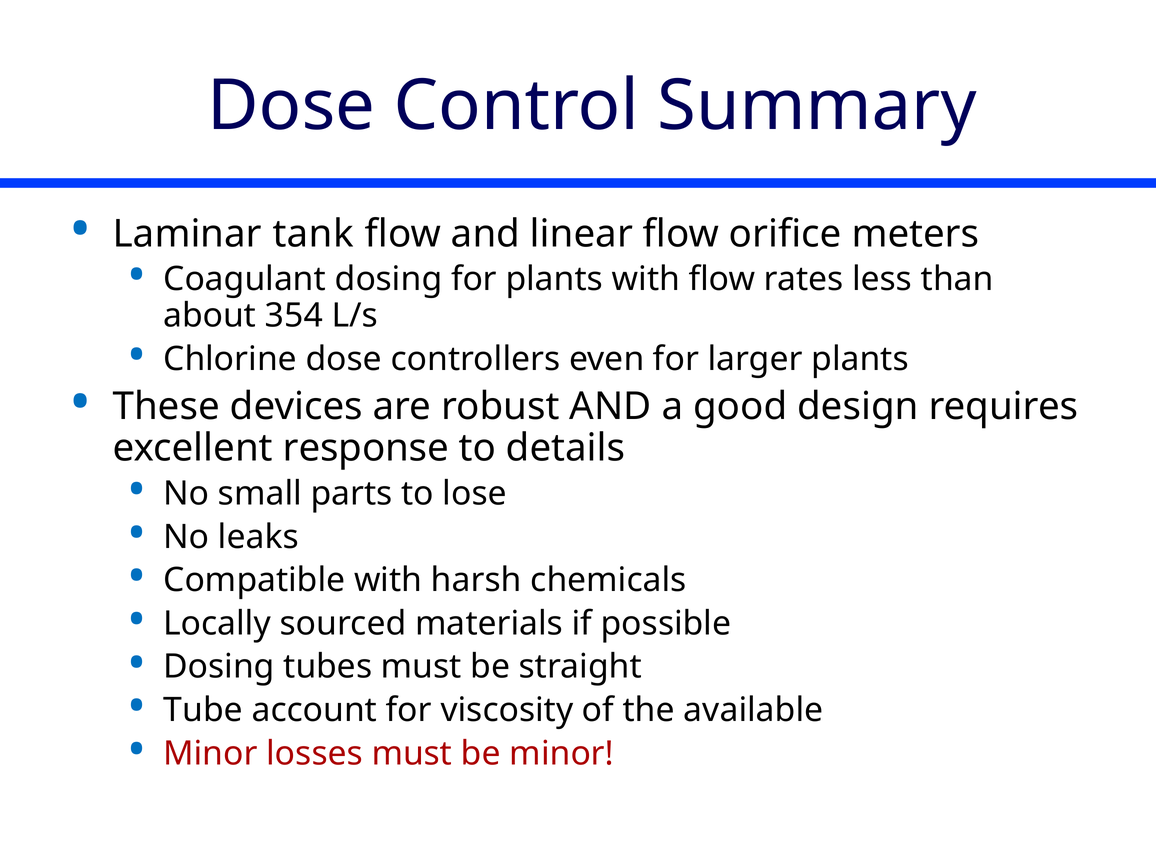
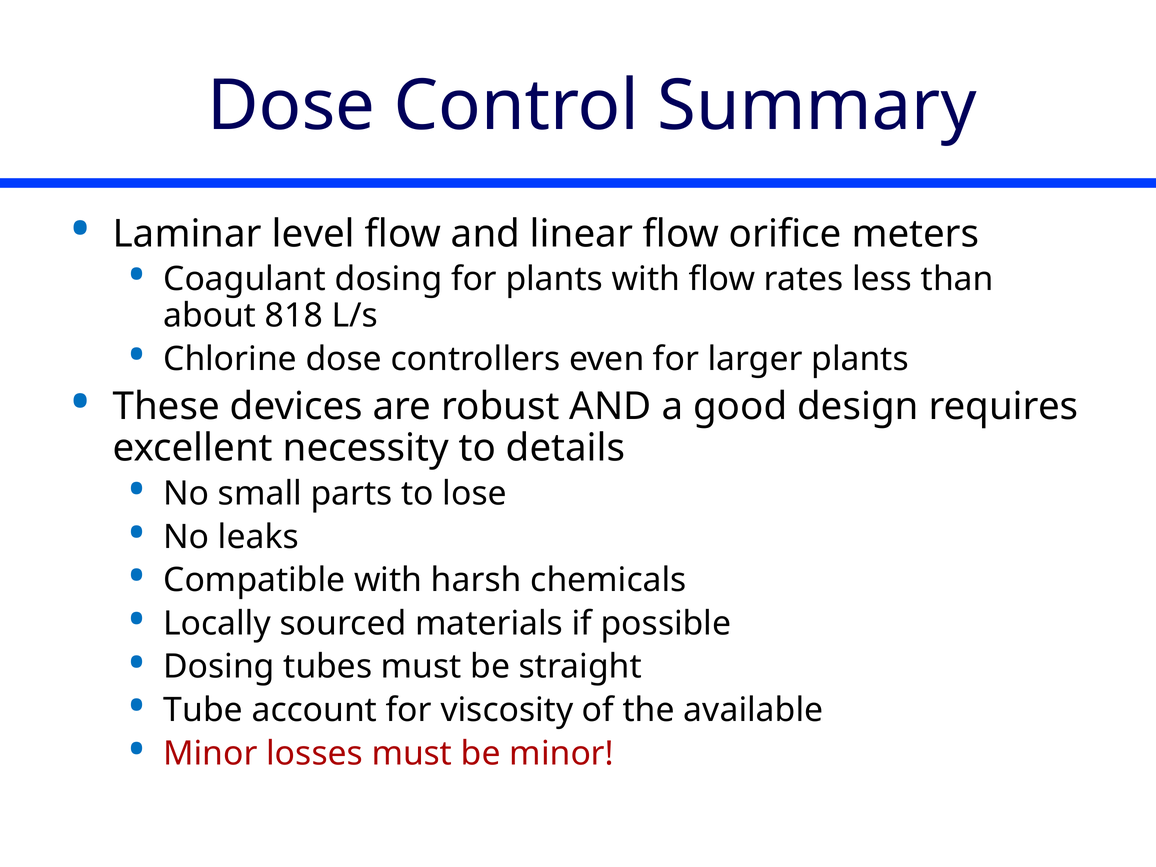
tank: tank -> level
354: 354 -> 818
response: response -> necessity
